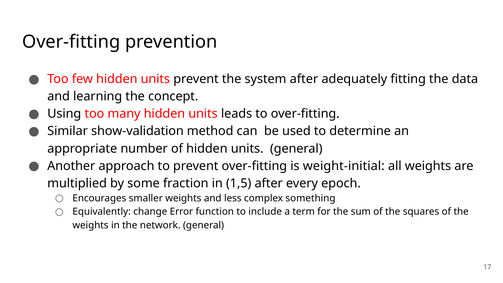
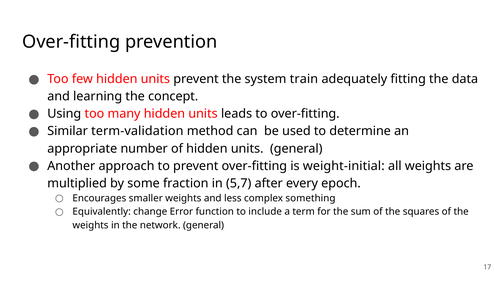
system after: after -> train
show-validation: show-validation -> term-validation
1,5: 1,5 -> 5,7
